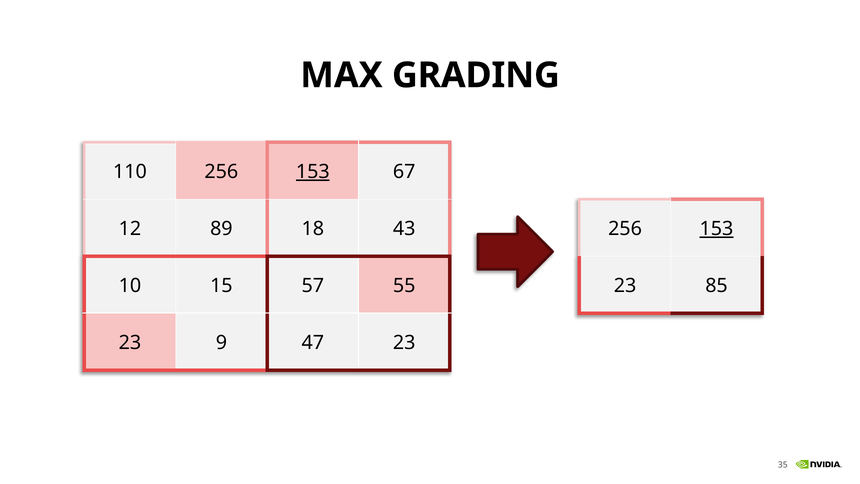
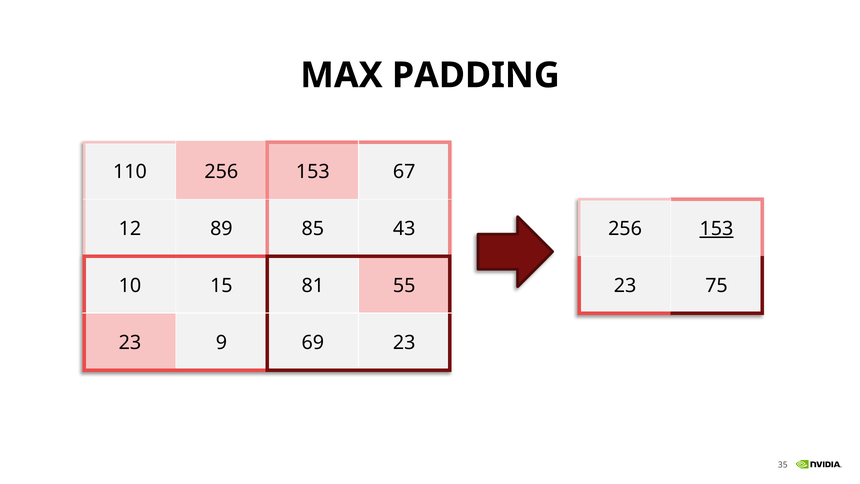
GRADING: GRADING -> PADDING
153 at (313, 172) underline: present -> none
18: 18 -> 85
57: 57 -> 81
85: 85 -> 75
47: 47 -> 69
